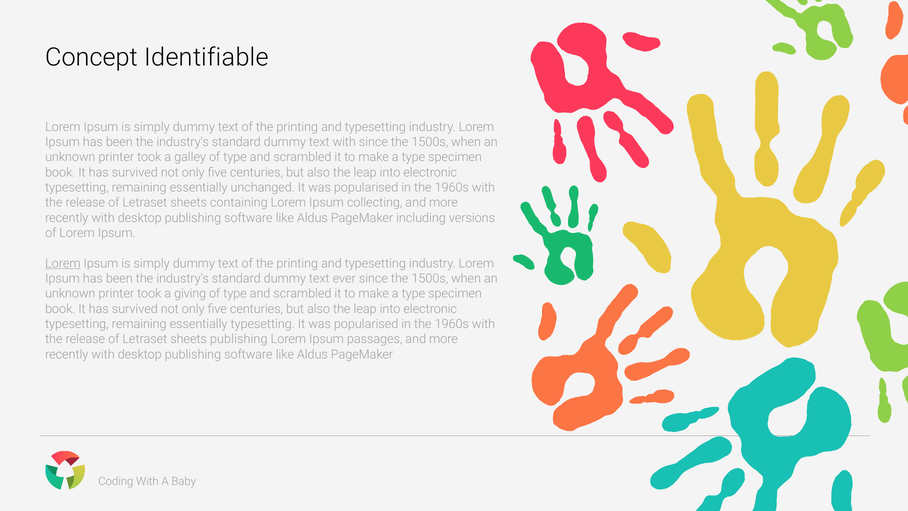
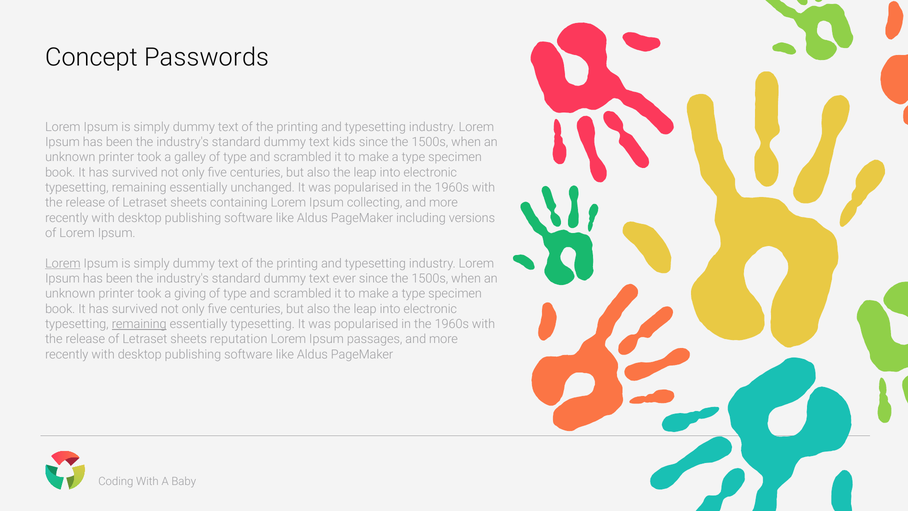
Identifiable: Identifiable -> Passwords
text with: with -> kids
remaining at (139, 324) underline: none -> present
sheets publishing: publishing -> reputation
